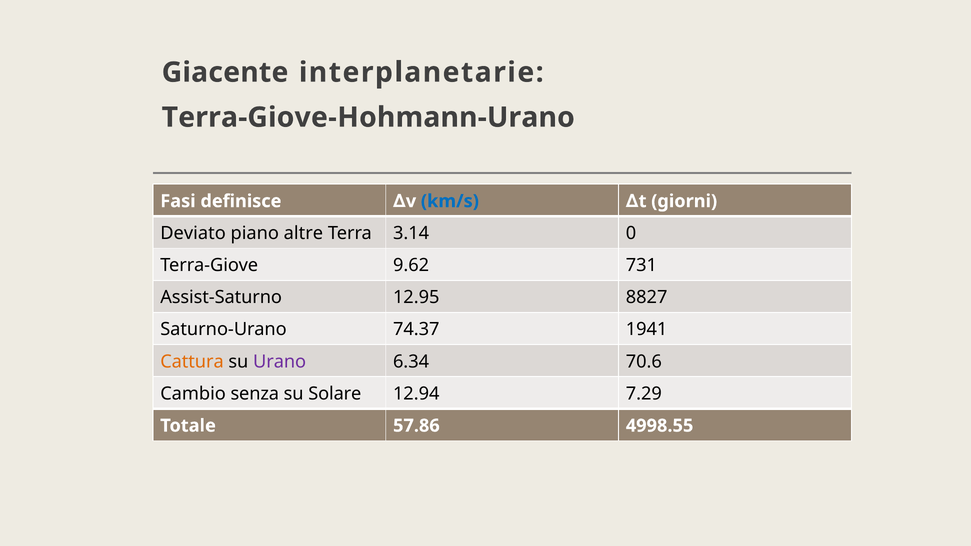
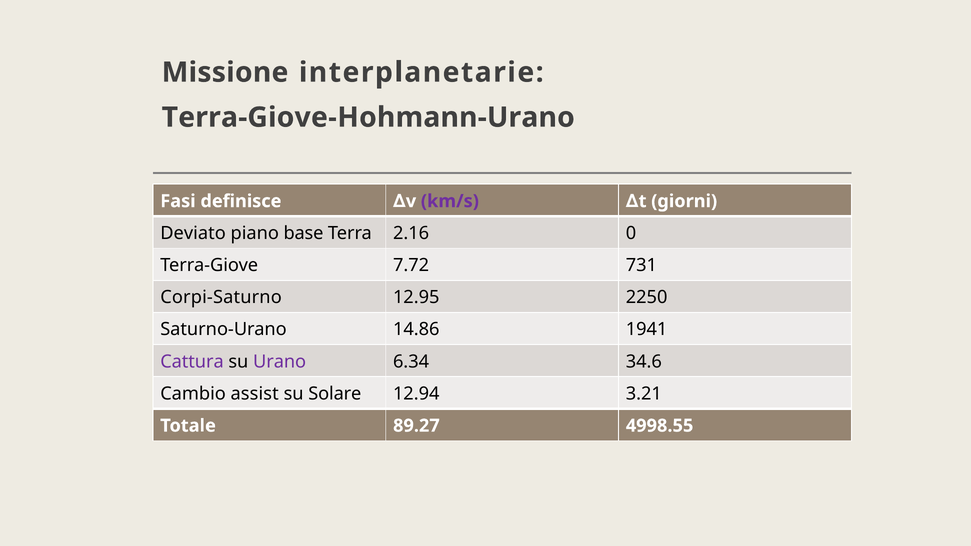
Giacente: Giacente -> Missione
km/s colour: blue -> purple
altre: altre -> base
3.14: 3.14 -> 2.16
9.62: 9.62 -> 7.72
Assist-Saturno: Assist-Saturno -> Corpi-Saturno
8827: 8827 -> 2250
74.37: 74.37 -> 14.86
Cattura colour: orange -> purple
70.6: 70.6 -> 34.6
senza: senza -> assist
7.29: 7.29 -> 3.21
57.86: 57.86 -> 89.27
